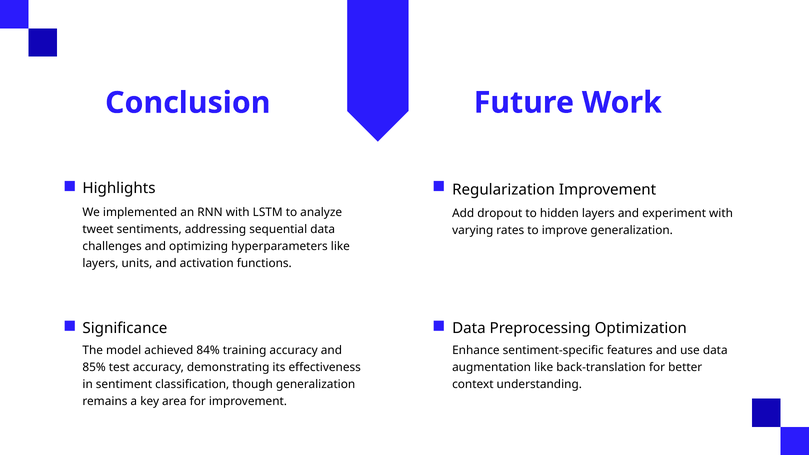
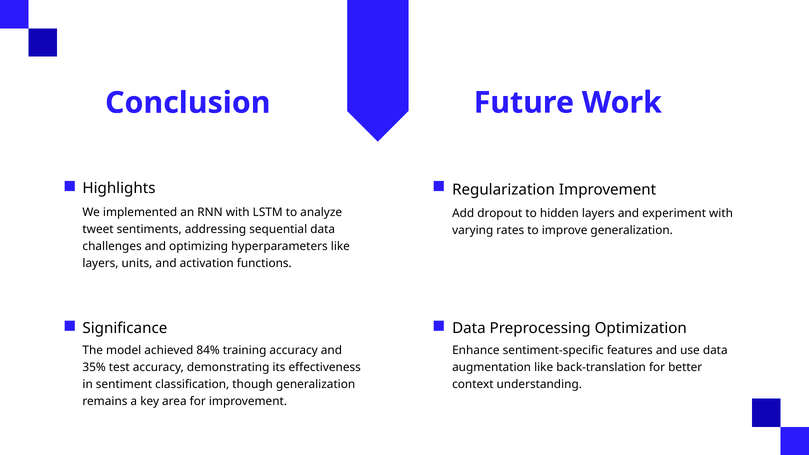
85%: 85% -> 35%
